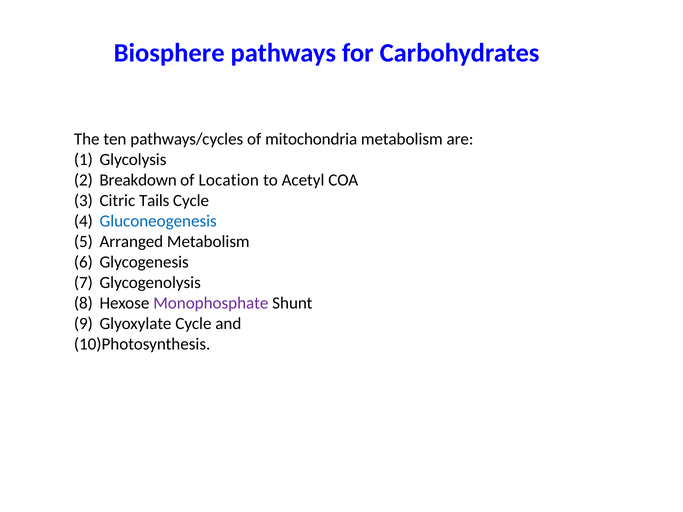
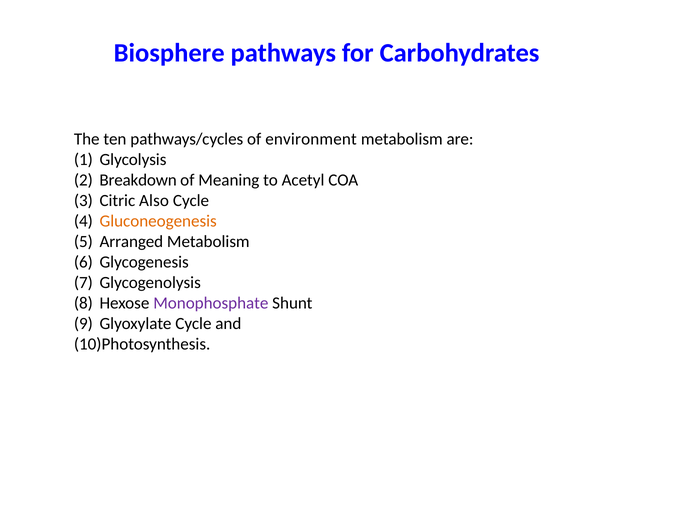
mitochondria: mitochondria -> environment
Location: Location -> Meaning
Tails: Tails -> Also
Gluconeogenesis colour: blue -> orange
